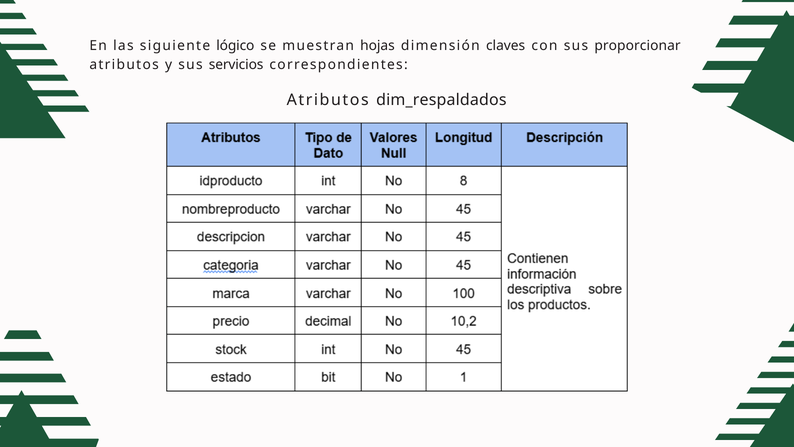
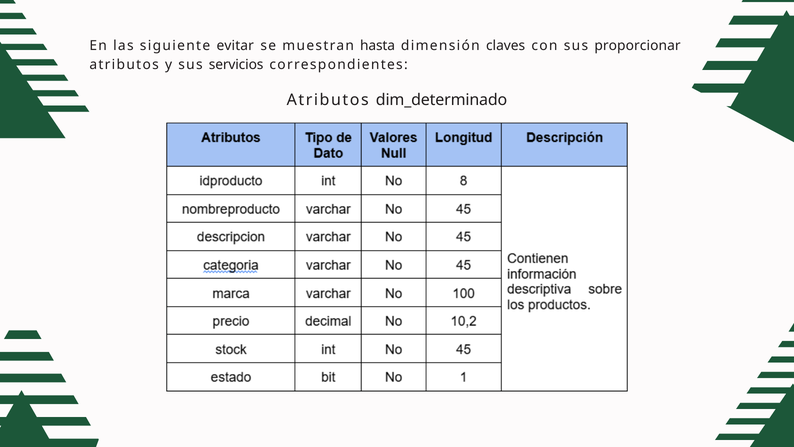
lógico: lógico -> evitar
hojas: hojas -> hasta
dim_respaldados: dim_respaldados -> dim_determinado
